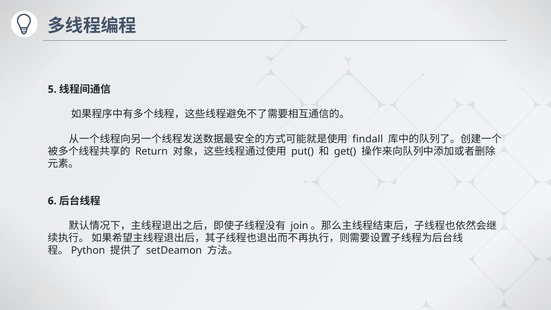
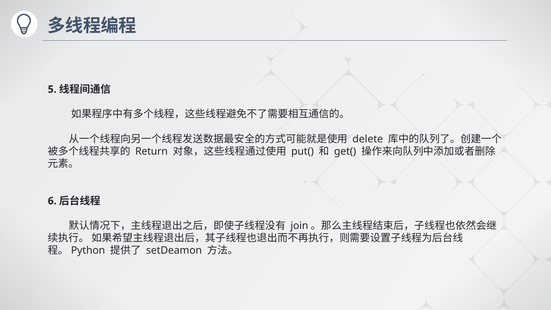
findall: findall -> delete
